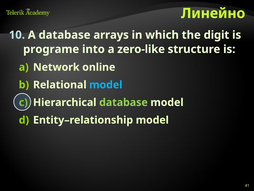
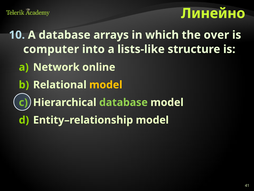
digit: digit -> over
programe: programe -> computer
zero-like: zero-like -> lists-like
model at (106, 85) colour: light blue -> yellow
